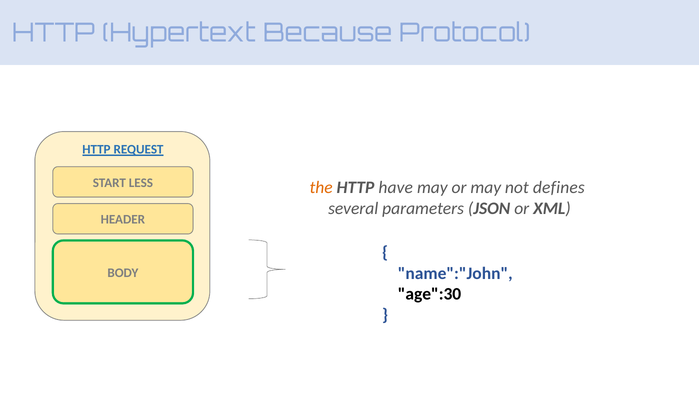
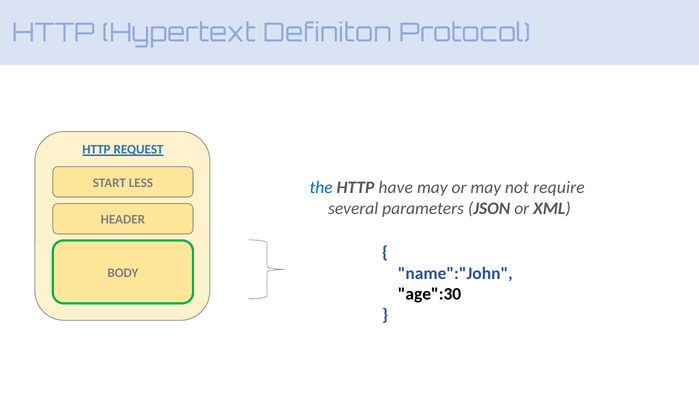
Because: Because -> Definiton
the colour: orange -> blue
defines: defines -> require
